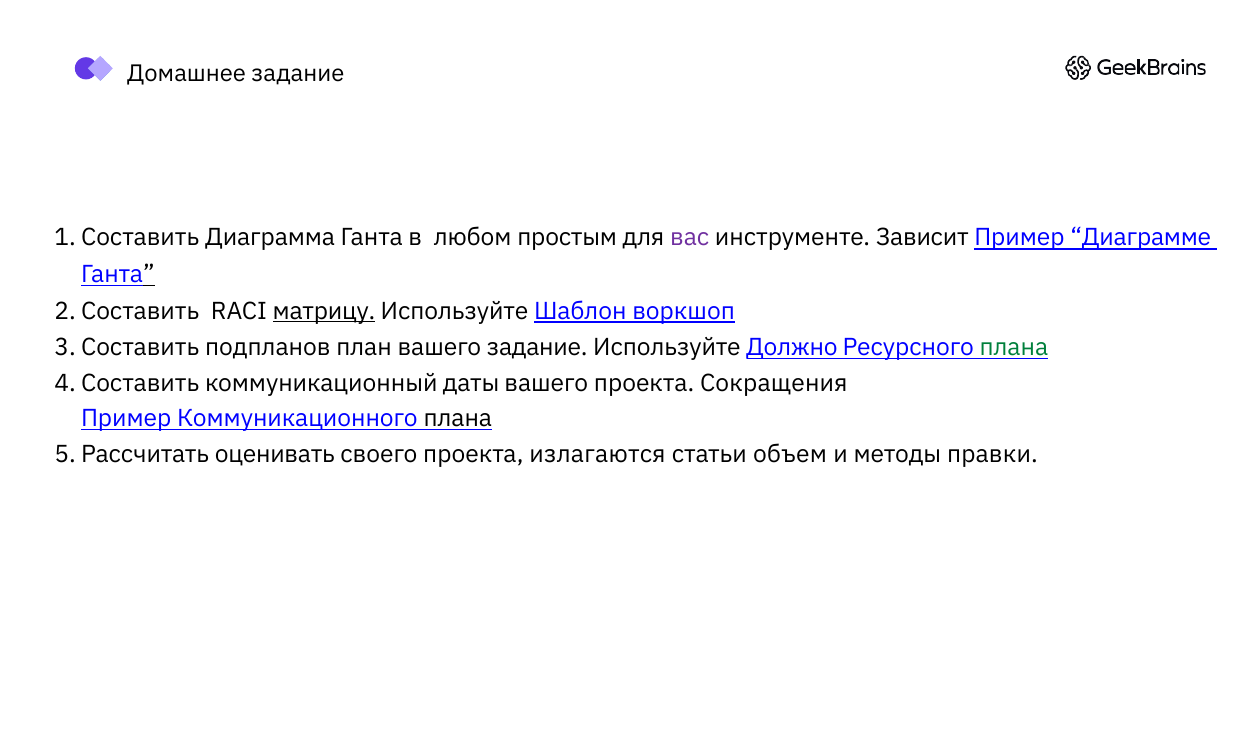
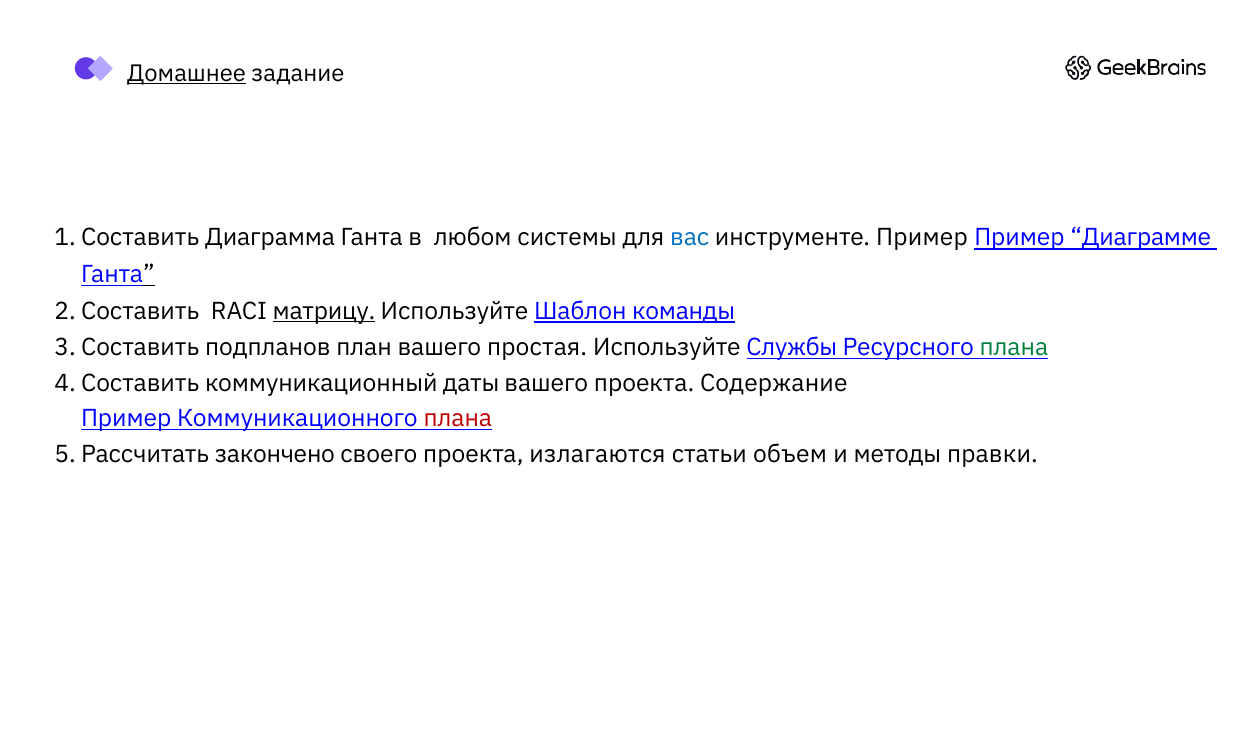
Домашнее underline: none -> present
простым: простым -> системы
вас colour: purple -> blue
инструменте Зависит: Зависит -> Пример
воркшоп: воркшоп -> команды
вашего задание: задание -> простая
Должно: Должно -> Службы
Сокращения: Сокращения -> Содержание
плана at (458, 418) colour: black -> red
оценивать: оценивать -> закончено
